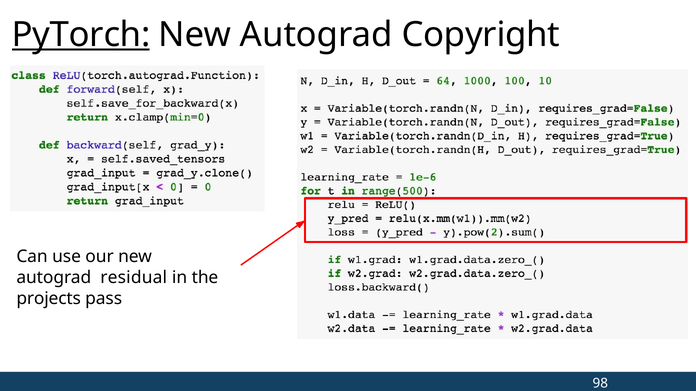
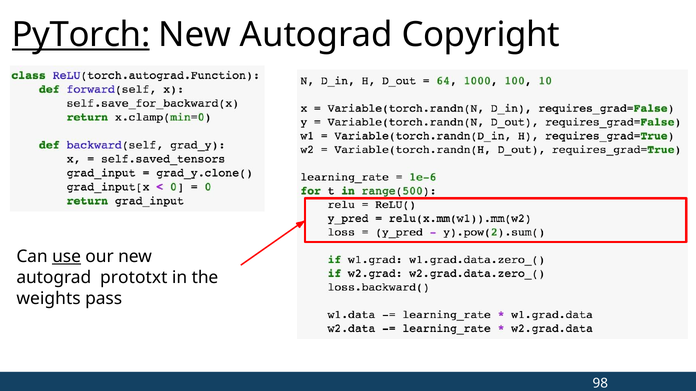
use underline: none -> present
residual: residual -> prototxt
projects: projects -> weights
